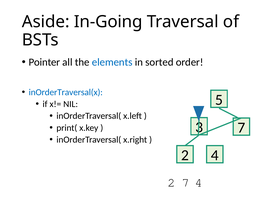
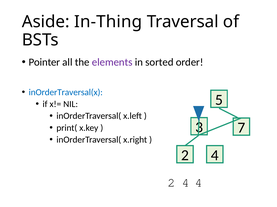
In-Going: In-Going -> In-Thing
elements colour: blue -> purple
7 at (185, 183): 7 -> 4
